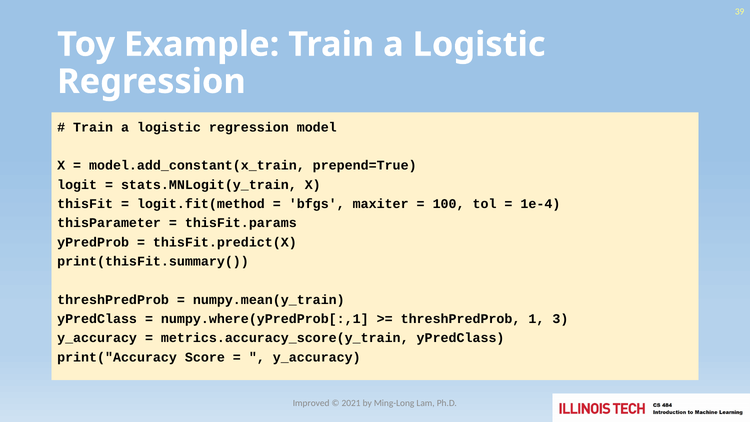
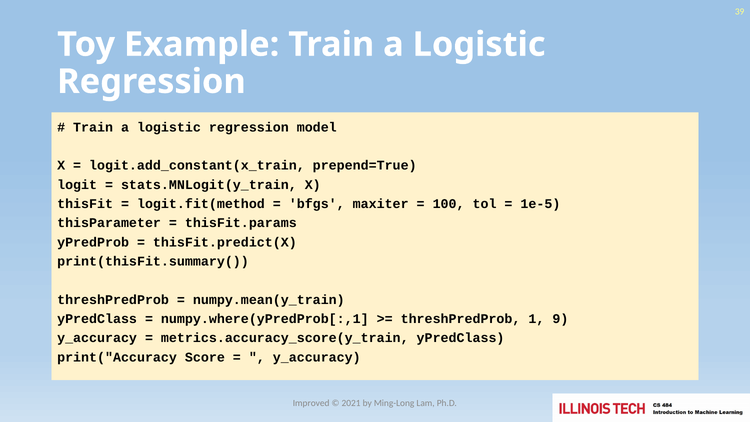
model.add_constant(x_train: model.add_constant(x_train -> logit.add_constant(x_train
1e-4: 1e-4 -> 1e-5
3: 3 -> 9
